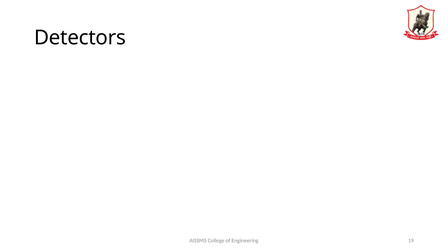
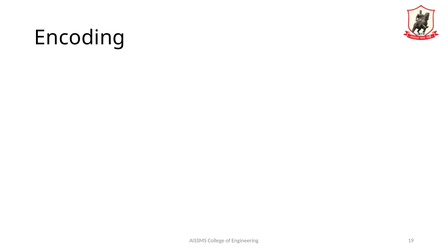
Detectors: Detectors -> Encoding
